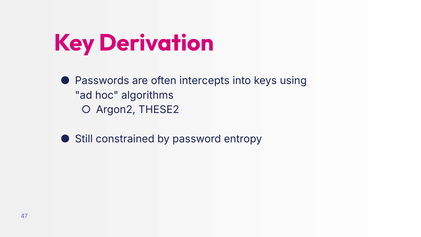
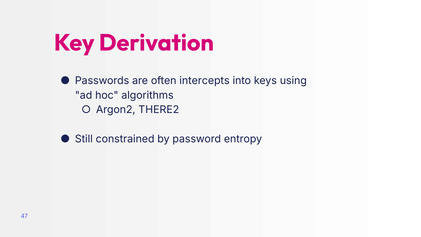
THESE2: THESE2 -> THERE2
